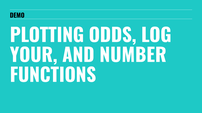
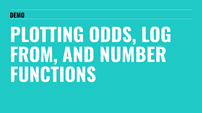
YOUR: YOUR -> FROM
